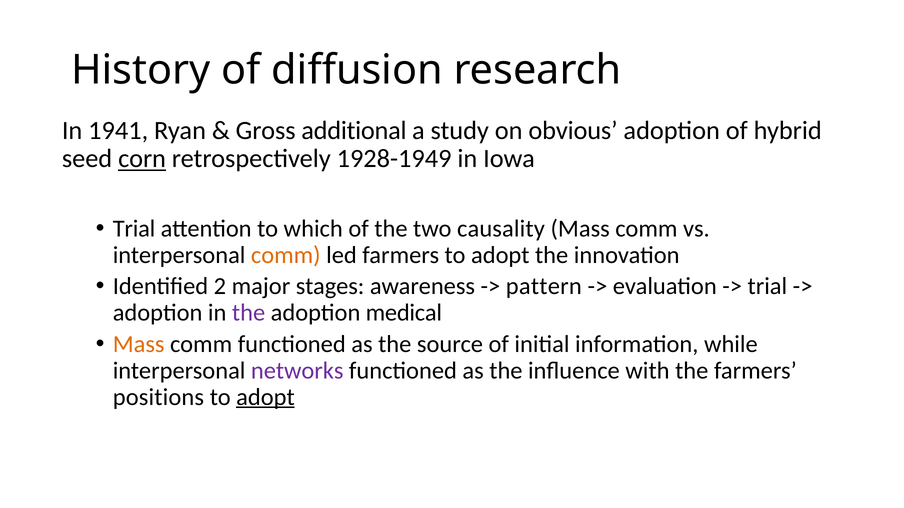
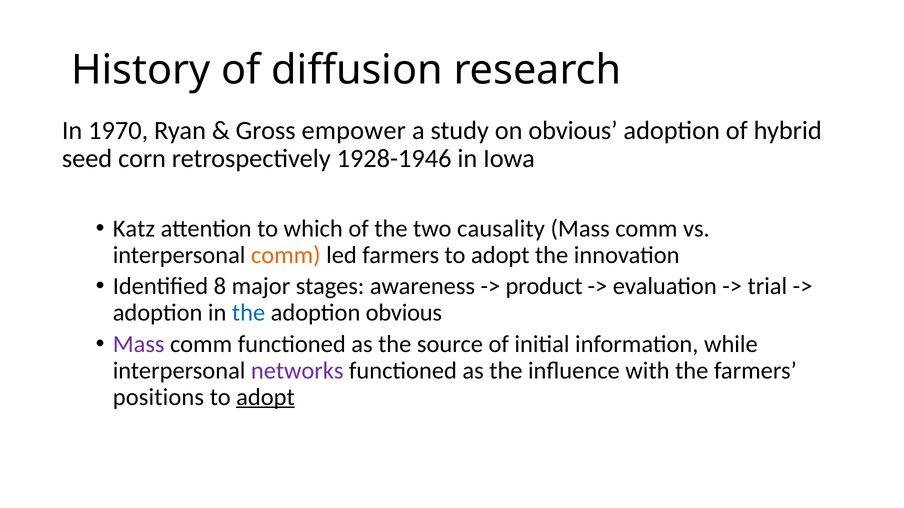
1941: 1941 -> 1970
additional: additional -> empower
corn underline: present -> none
1928-1949: 1928-1949 -> 1928-1946
Trial at (134, 229): Trial -> Katz
2: 2 -> 8
pattern: pattern -> product
the at (249, 313) colour: purple -> blue
adoption medical: medical -> obvious
Mass at (139, 344) colour: orange -> purple
